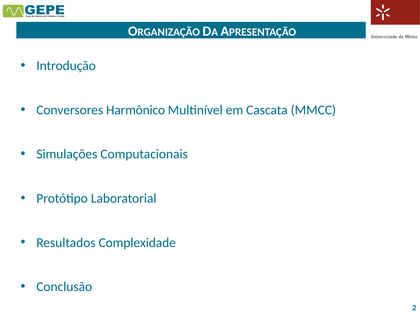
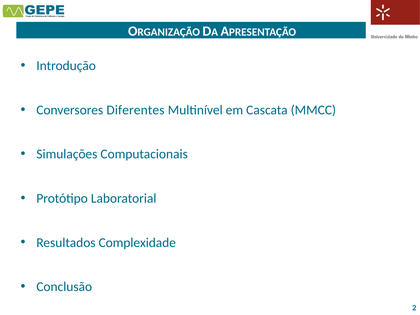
Harmônico: Harmônico -> Diferentes
